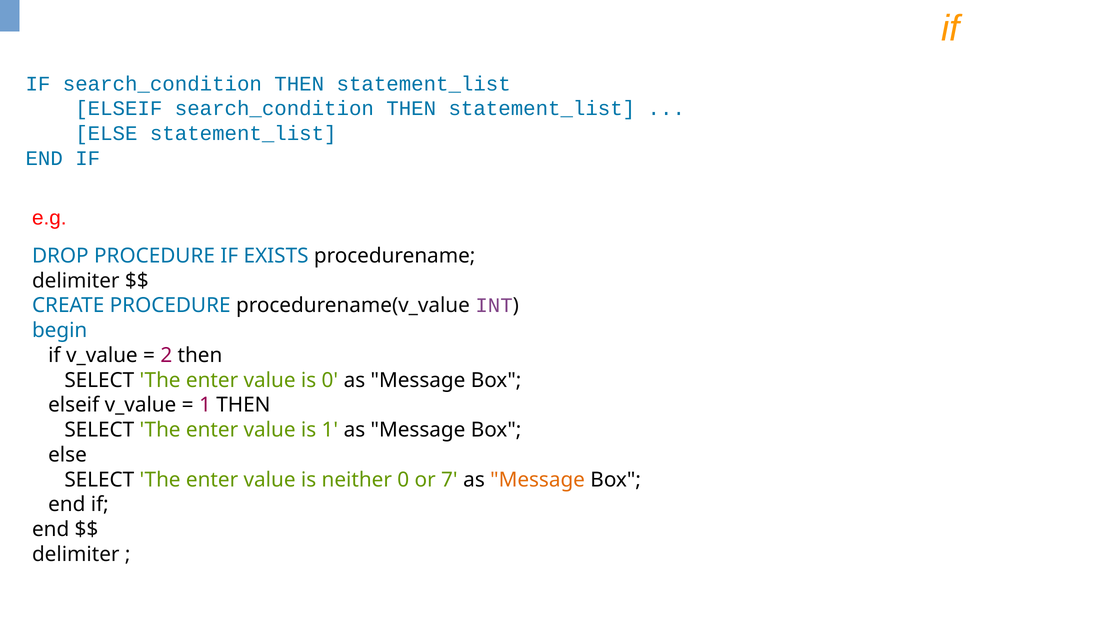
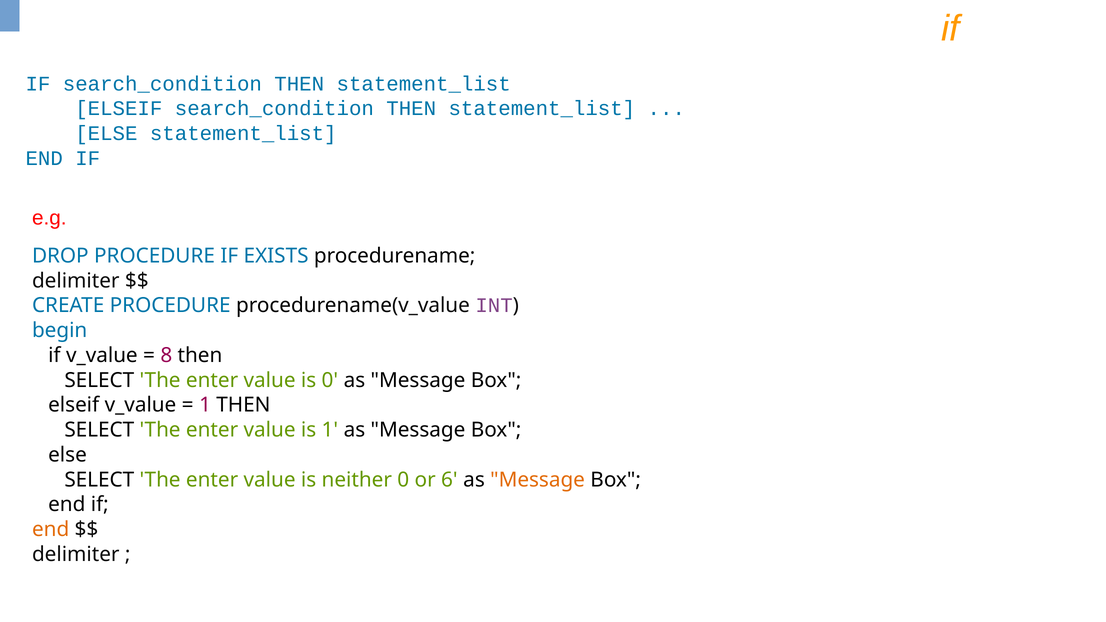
2: 2 -> 8
7: 7 -> 6
end at (51, 530) colour: black -> orange
